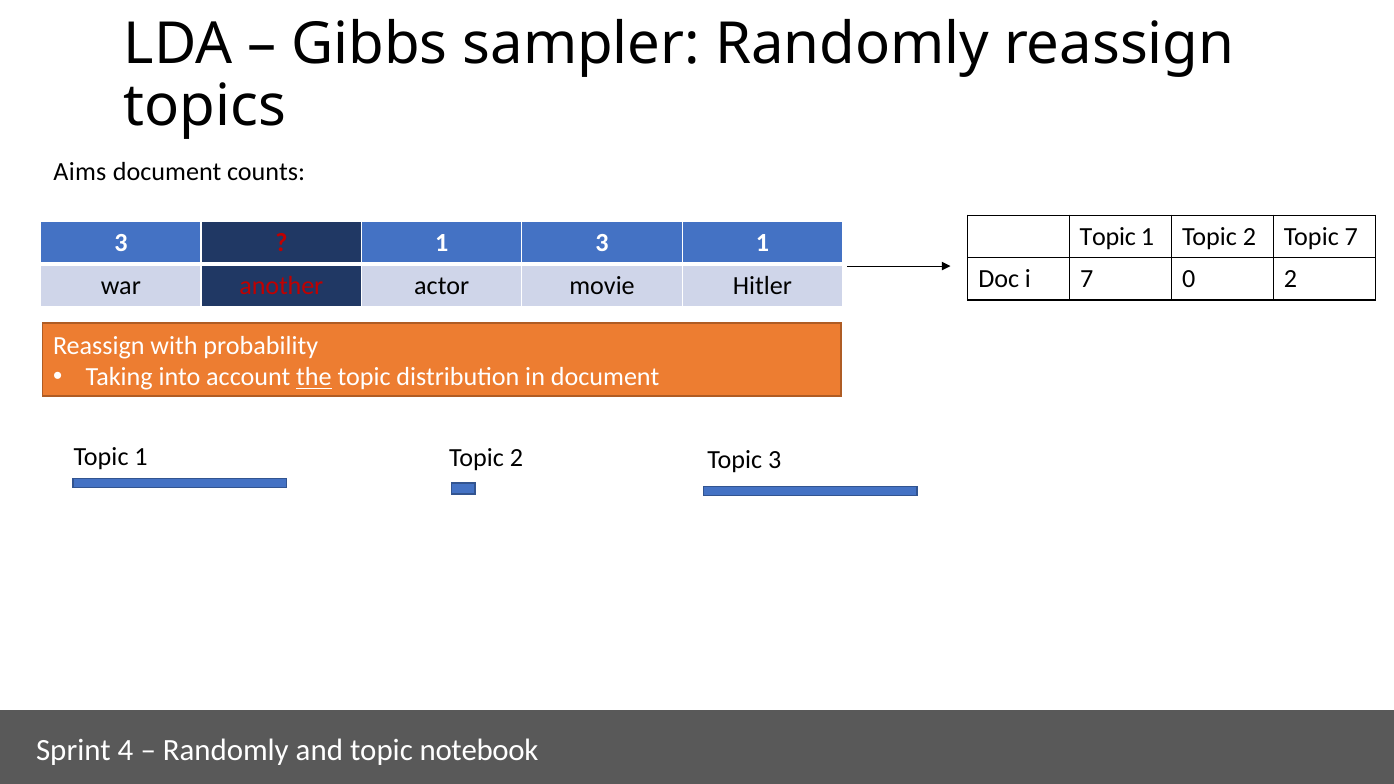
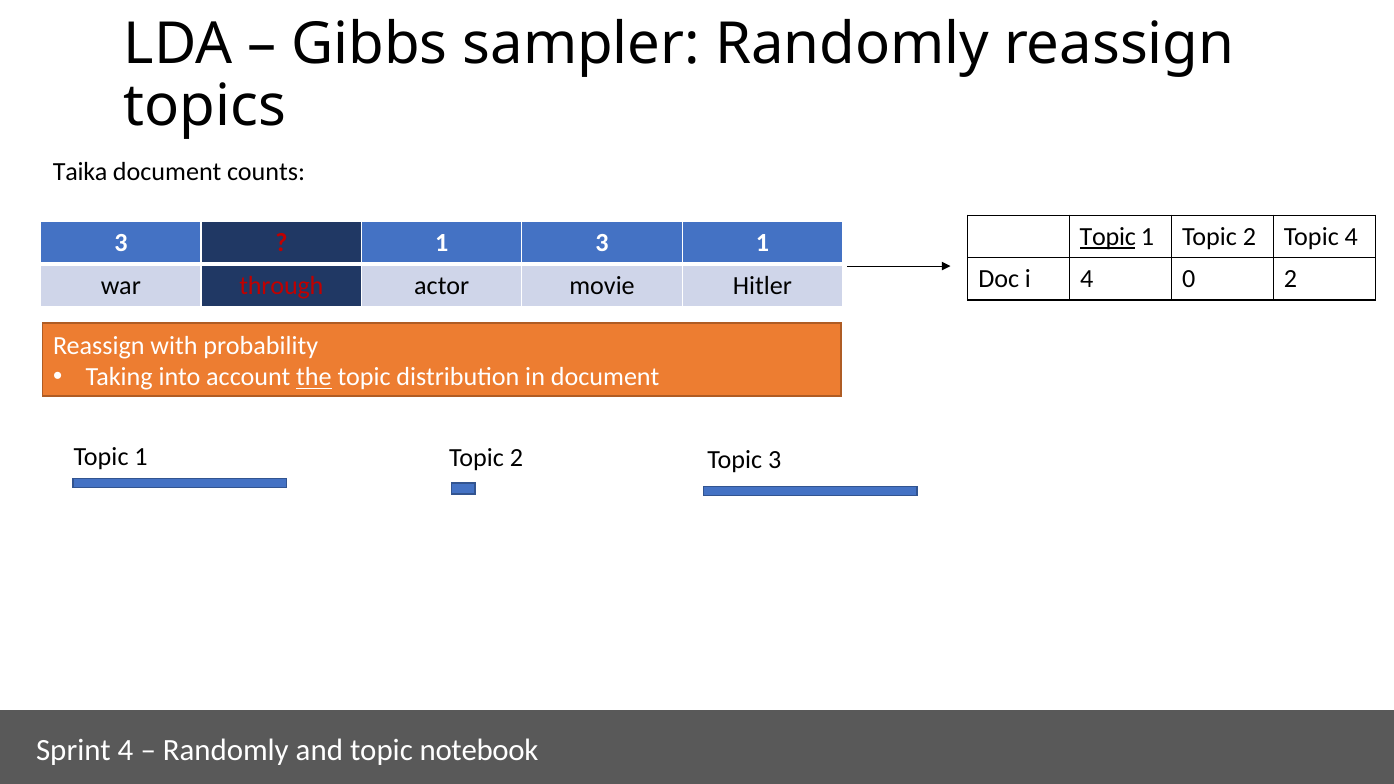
Aims: Aims -> Taika
Topic at (1108, 237) underline: none -> present
Topic 7: 7 -> 4
i 7: 7 -> 4
another: another -> through
